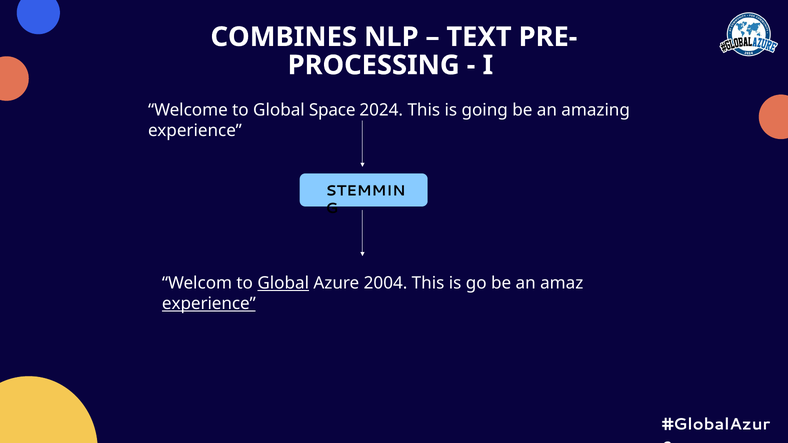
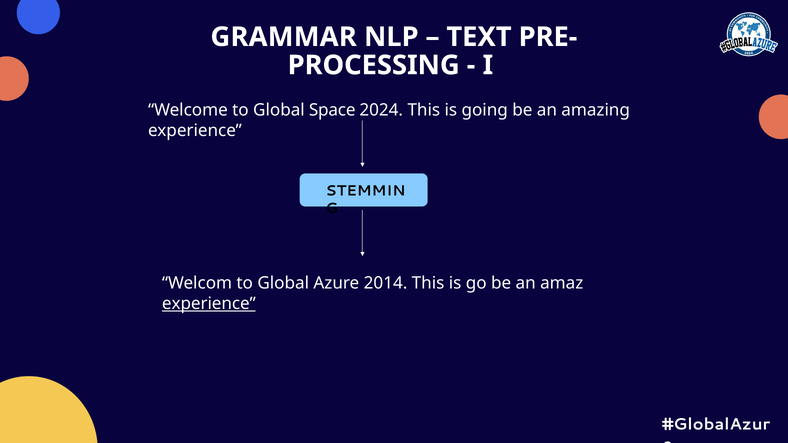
COMBINES: COMBINES -> GRAMMAR
Global at (283, 284) underline: present -> none
2004: 2004 -> 2014
